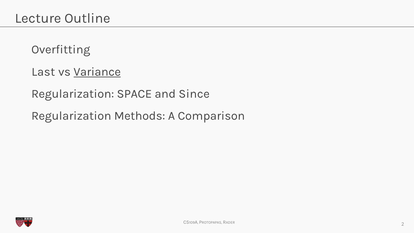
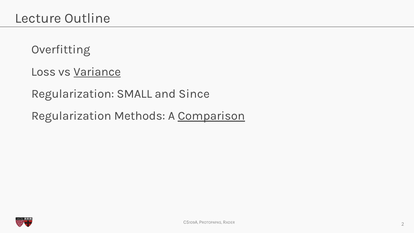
Last: Last -> Loss
SPACE: SPACE -> SMALL
Comparison underline: none -> present
